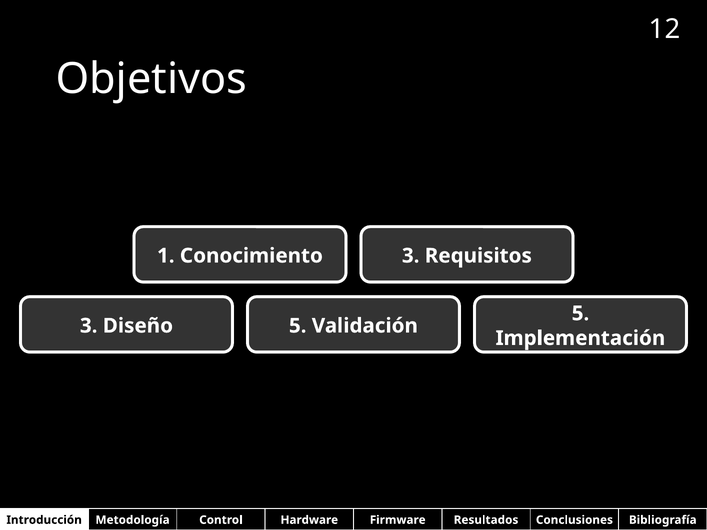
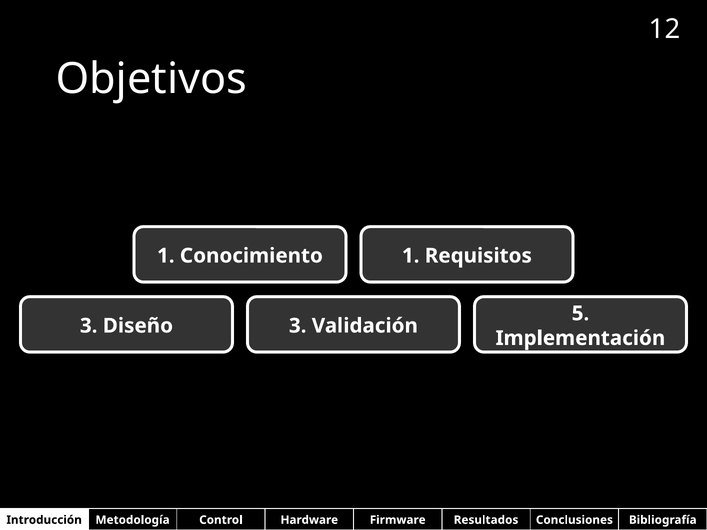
Conocimiento 3: 3 -> 1
Diseño 5: 5 -> 3
